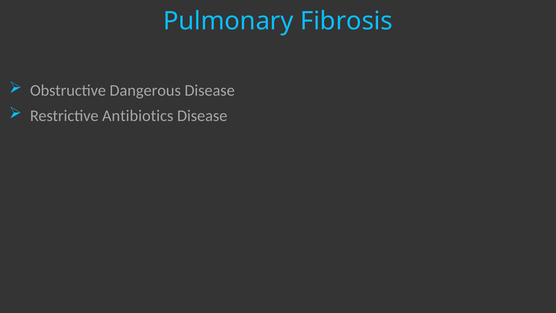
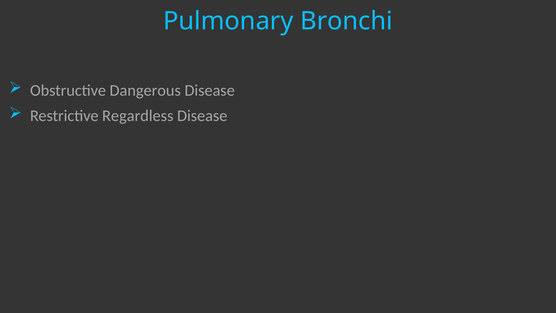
Fibrosis: Fibrosis -> Bronchi
Antibiotics: Antibiotics -> Regardless
